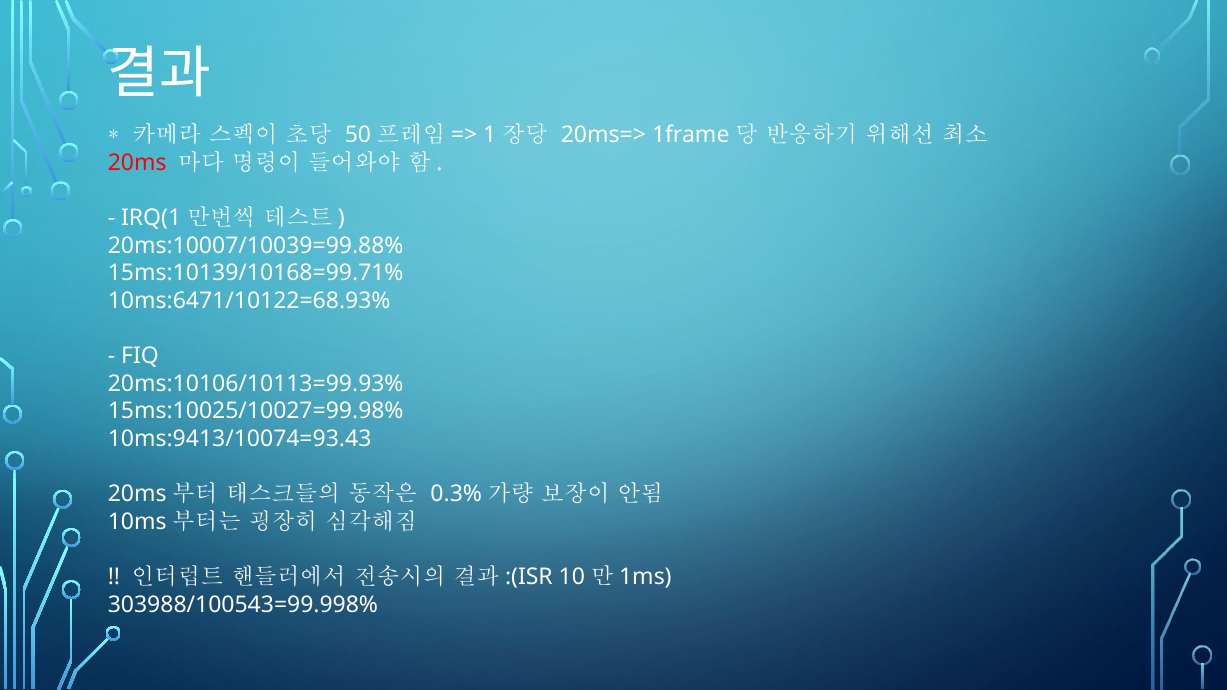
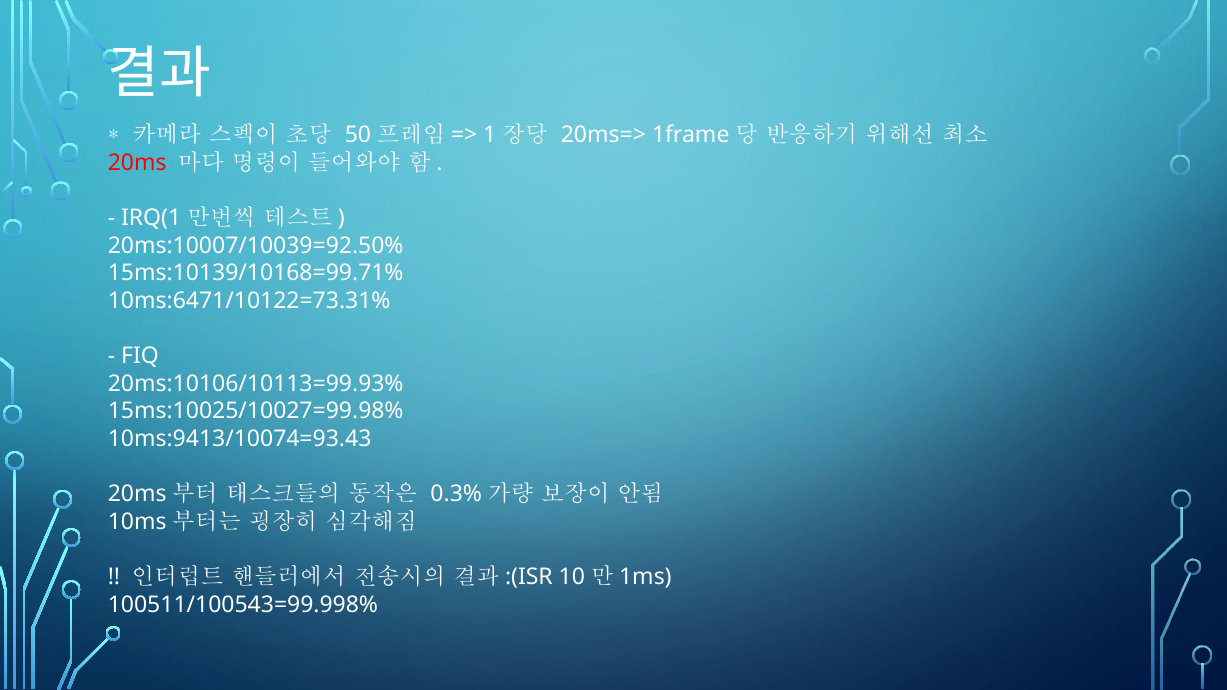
20ms:10007/10039=99.88%: 20ms:10007/10039=99.88% -> 20ms:10007/10039=92.50%
10ms:6471/10122=68.93%: 10ms:6471/10122=68.93% -> 10ms:6471/10122=73.31%
303988/100543=99.998%: 303988/100543=99.998% -> 100511/100543=99.998%
